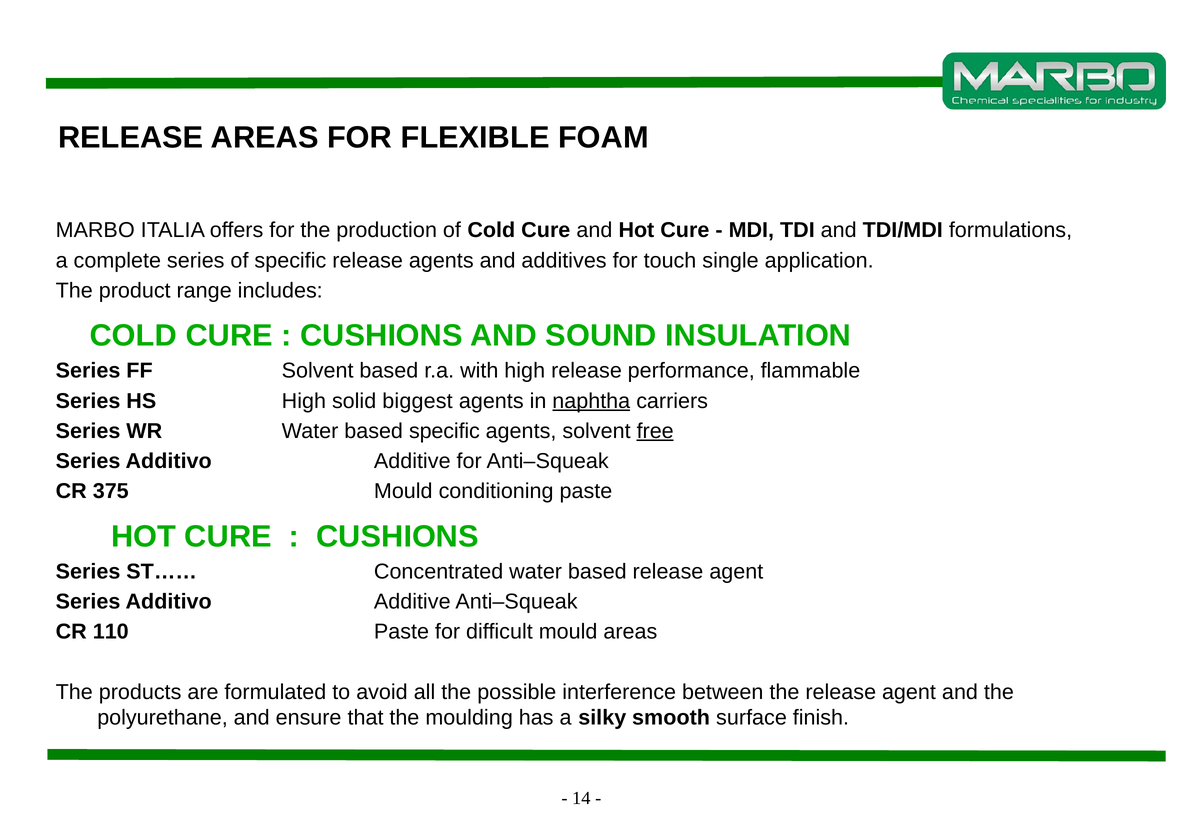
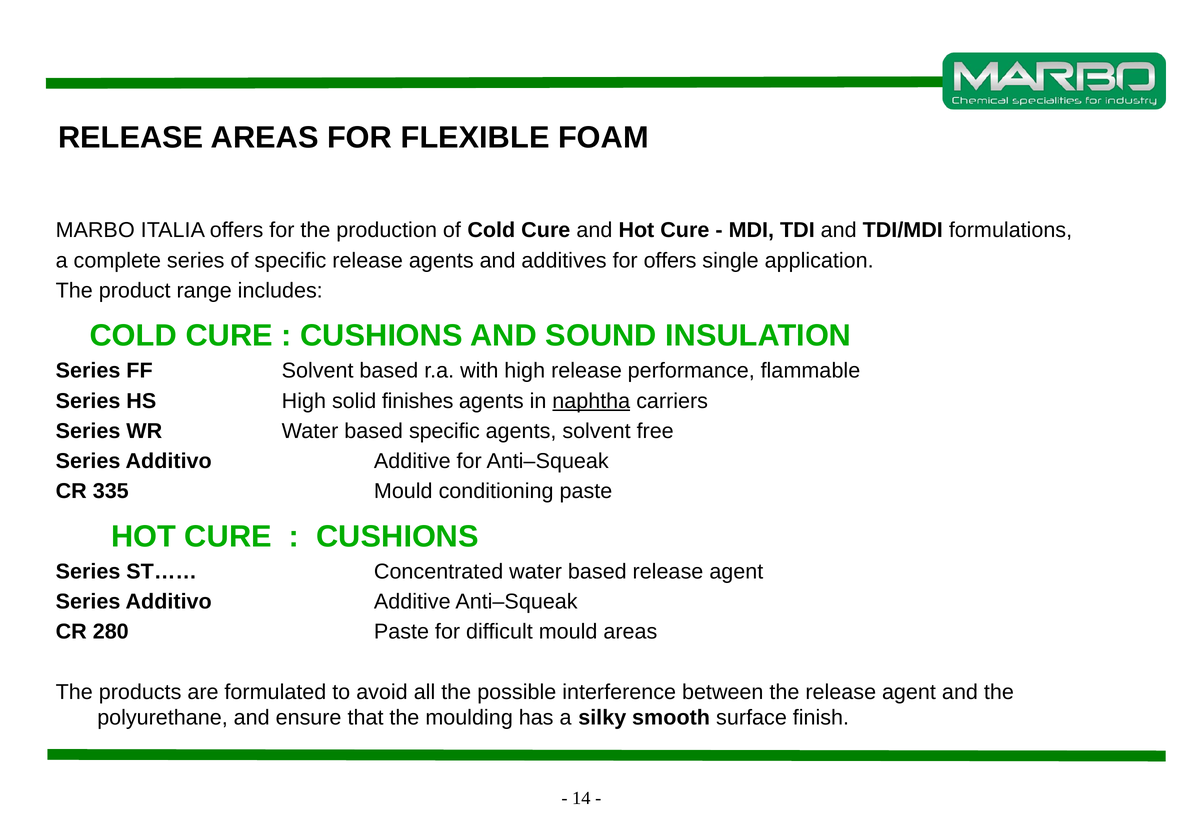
for touch: touch -> offers
biggest: biggest -> finishes
free underline: present -> none
375: 375 -> 335
110: 110 -> 280
